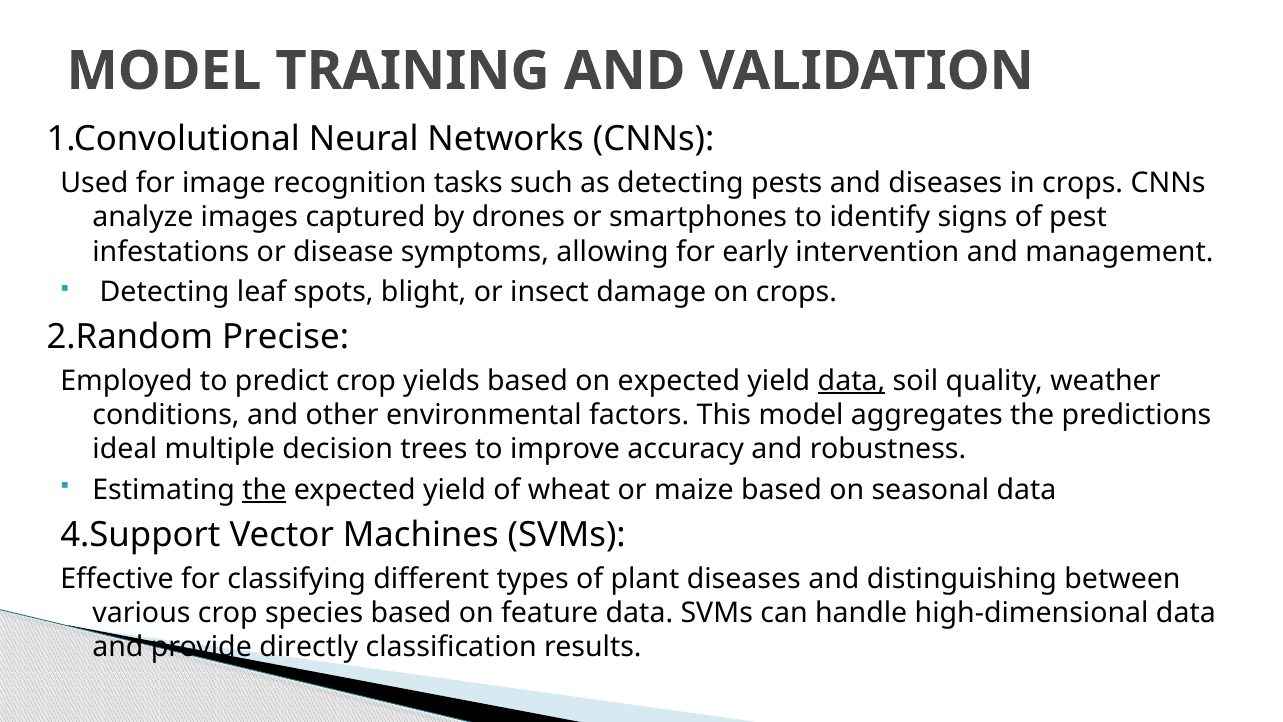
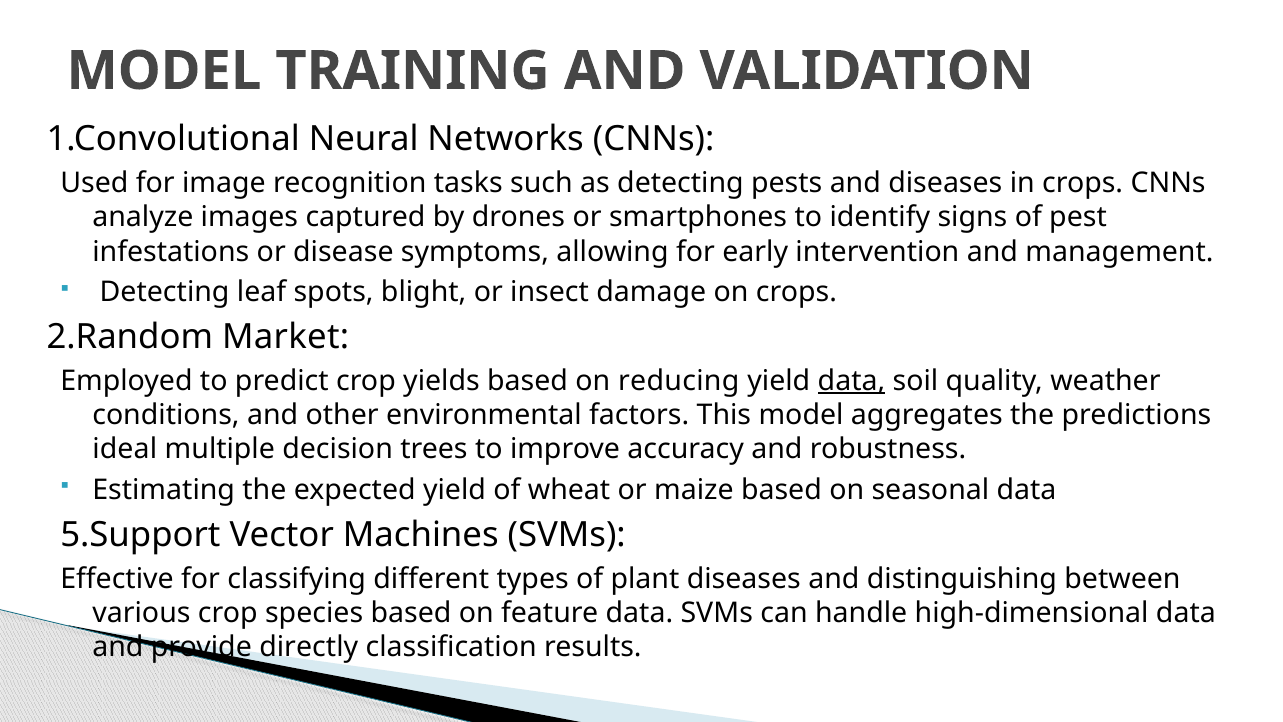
Precise: Precise -> Market
on expected: expected -> reducing
the at (264, 490) underline: present -> none
4.Support: 4.Support -> 5.Support
